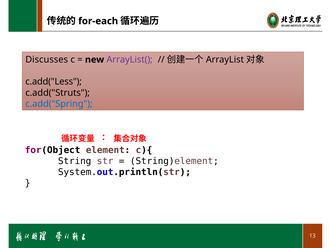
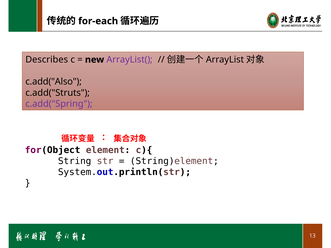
Discusses: Discusses -> Describes
c.add("Less: c.add("Less -> c.add("Also
c.add("Spring colour: blue -> purple
